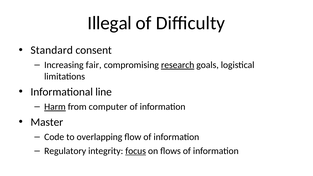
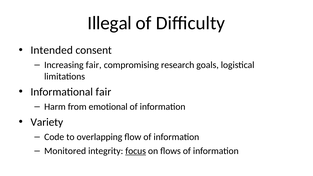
Standard: Standard -> Intended
research underline: present -> none
Informational line: line -> fair
Harm underline: present -> none
computer: computer -> emotional
Master: Master -> Variety
Regulatory: Regulatory -> Monitored
